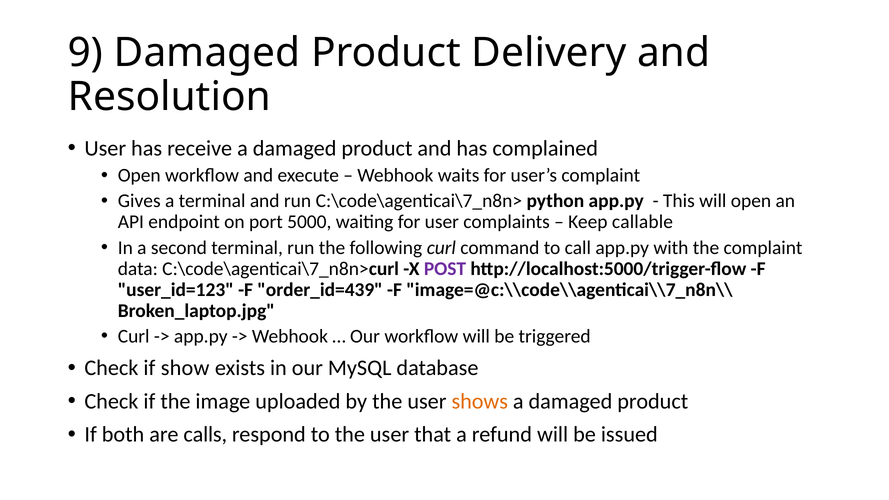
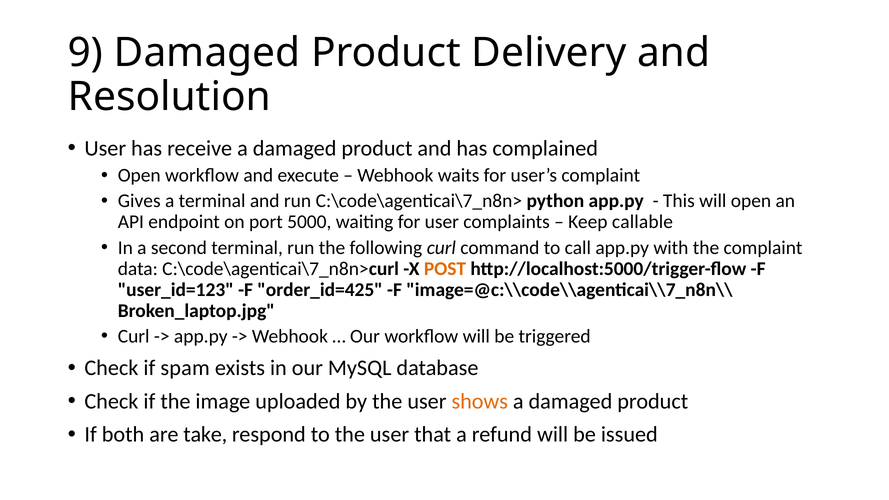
POST colour: purple -> orange
order_id=439: order_id=439 -> order_id=425
show: show -> spam
calls: calls -> take
